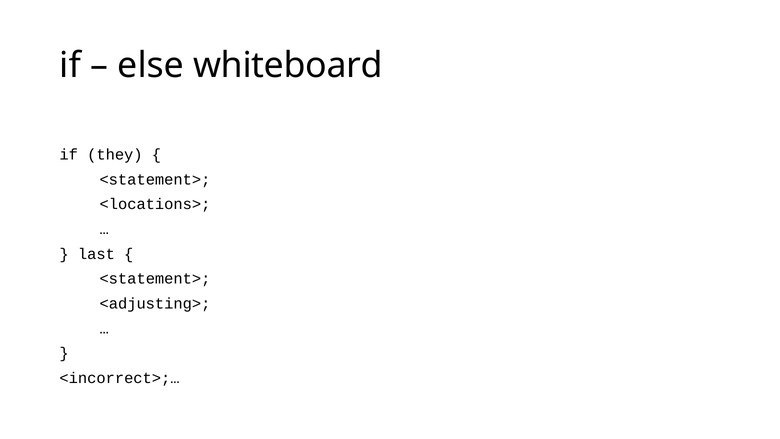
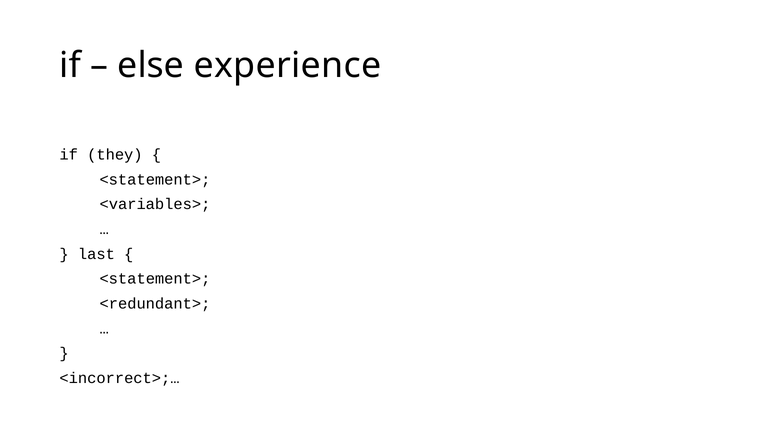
whiteboard: whiteboard -> experience
<locations>: <locations> -> <variables>
<adjusting>: <adjusting> -> <redundant>
